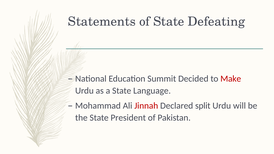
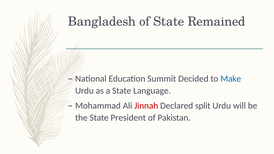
Statements: Statements -> Bangladesh
Defeating: Defeating -> Remained
Make colour: red -> blue
